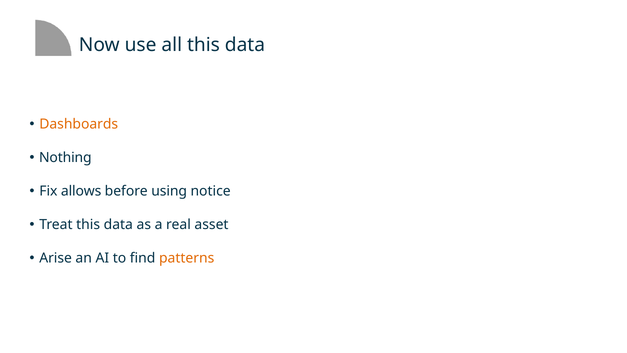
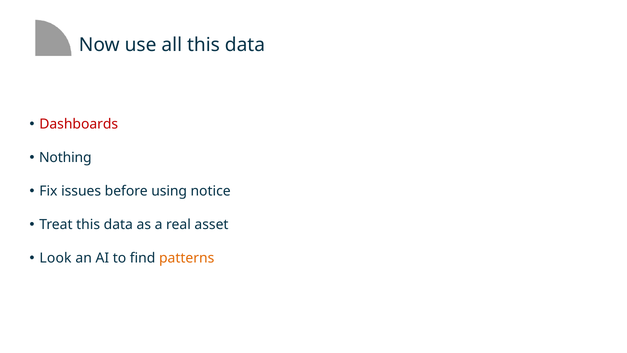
Dashboards colour: orange -> red
allows: allows -> issues
Arise: Arise -> Look
